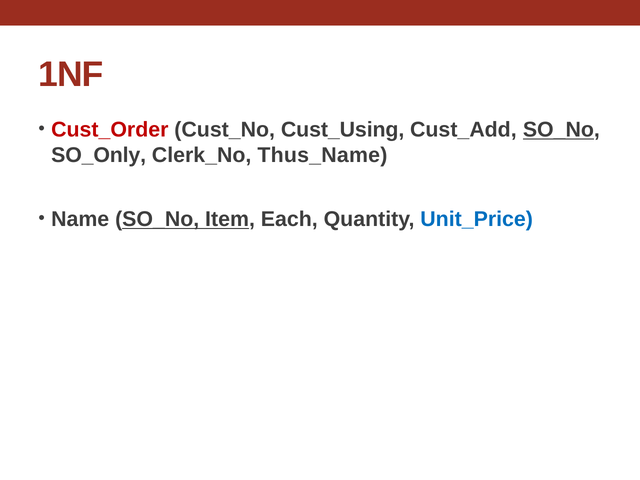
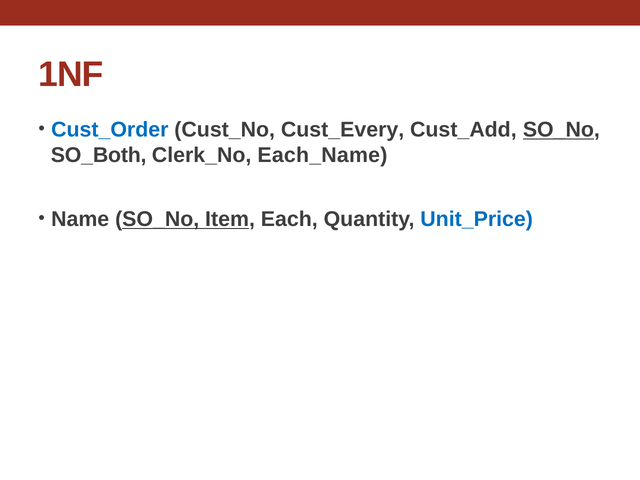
Cust_Order colour: red -> blue
Cust_Using: Cust_Using -> Cust_Every
SO_Only: SO_Only -> SO_Both
Thus_Name: Thus_Name -> Each_Name
